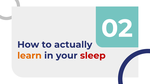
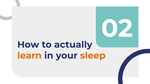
sleep colour: red -> orange
